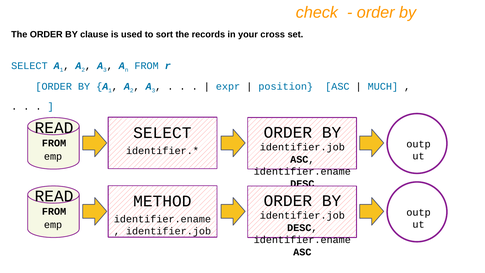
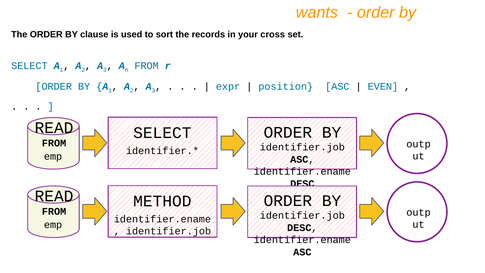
check: check -> wants
MUCH: MUCH -> EVEN
